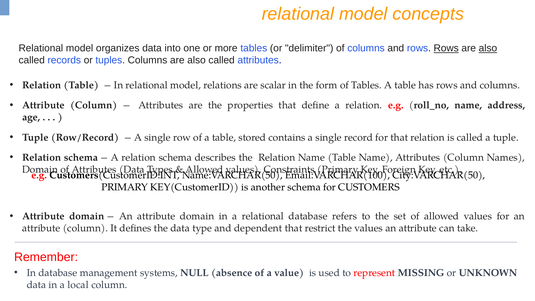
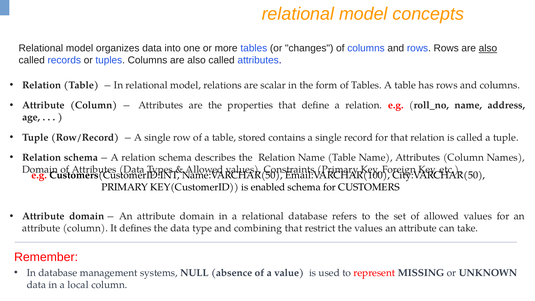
delimiter: delimiter -> changes
Rows at (446, 48) underline: present -> none
another: another -> enabled
dependent: dependent -> combining
